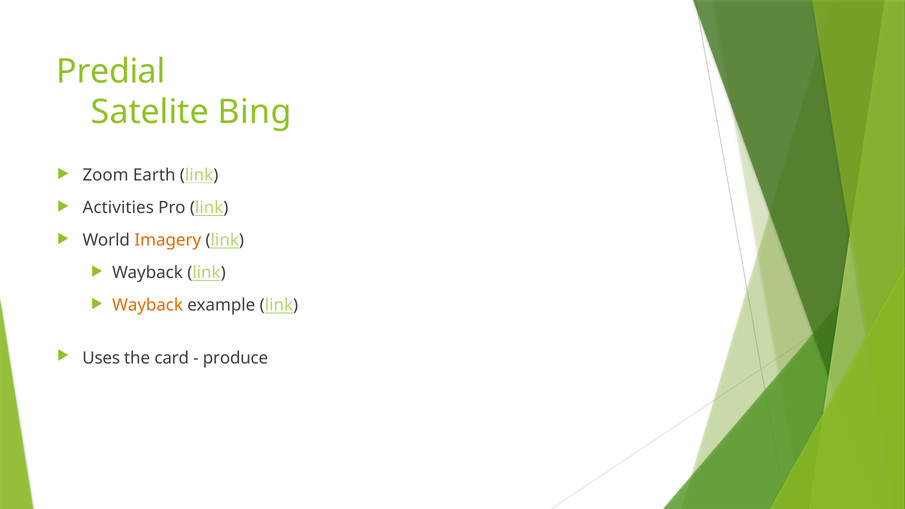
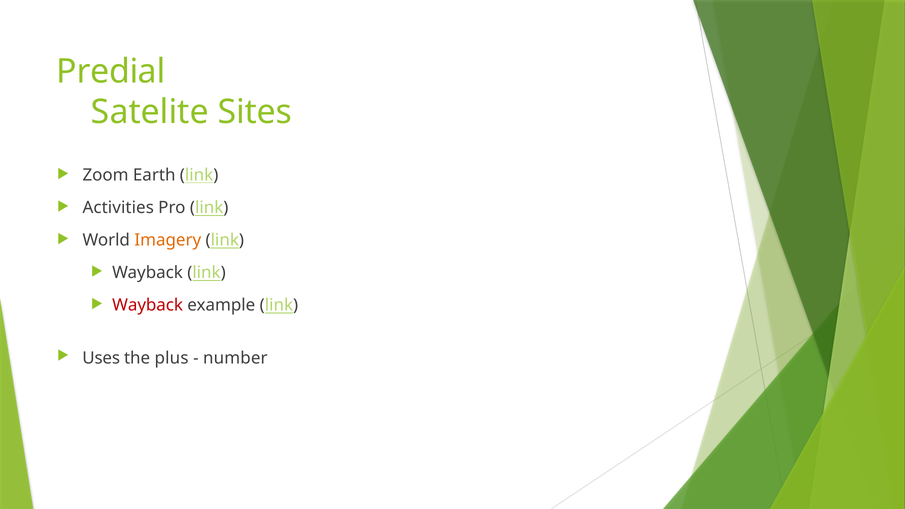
Bing: Bing -> Sites
Wayback at (148, 305) colour: orange -> red
card: card -> plus
produce: produce -> number
